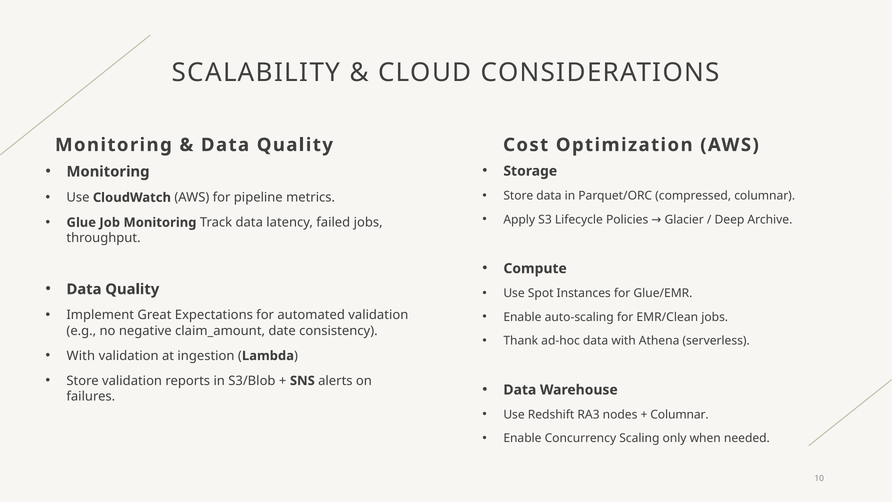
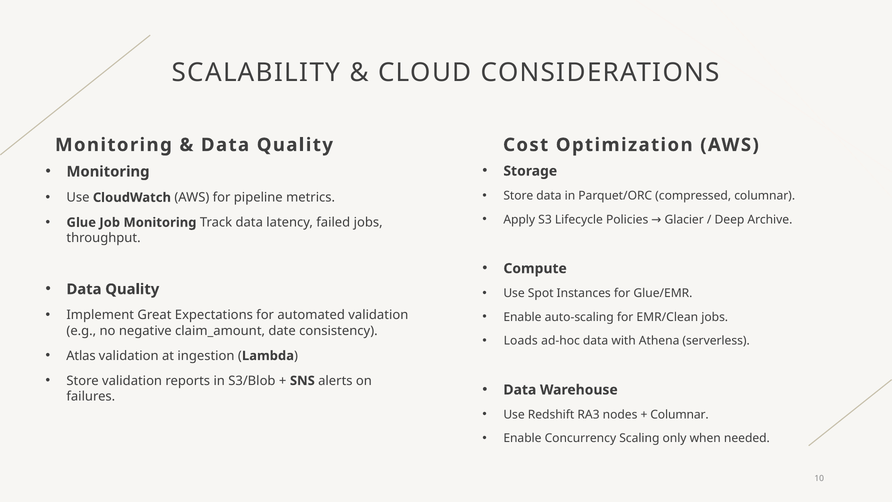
Thank: Thank -> Loads
With at (81, 356): With -> Atlas
